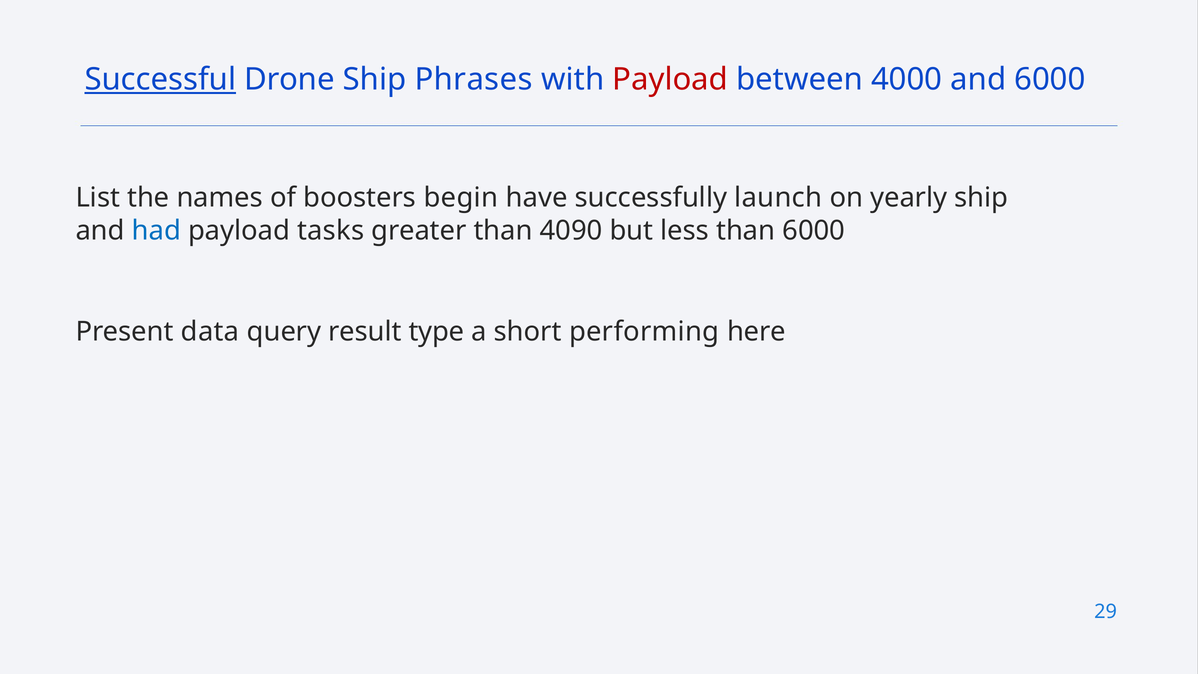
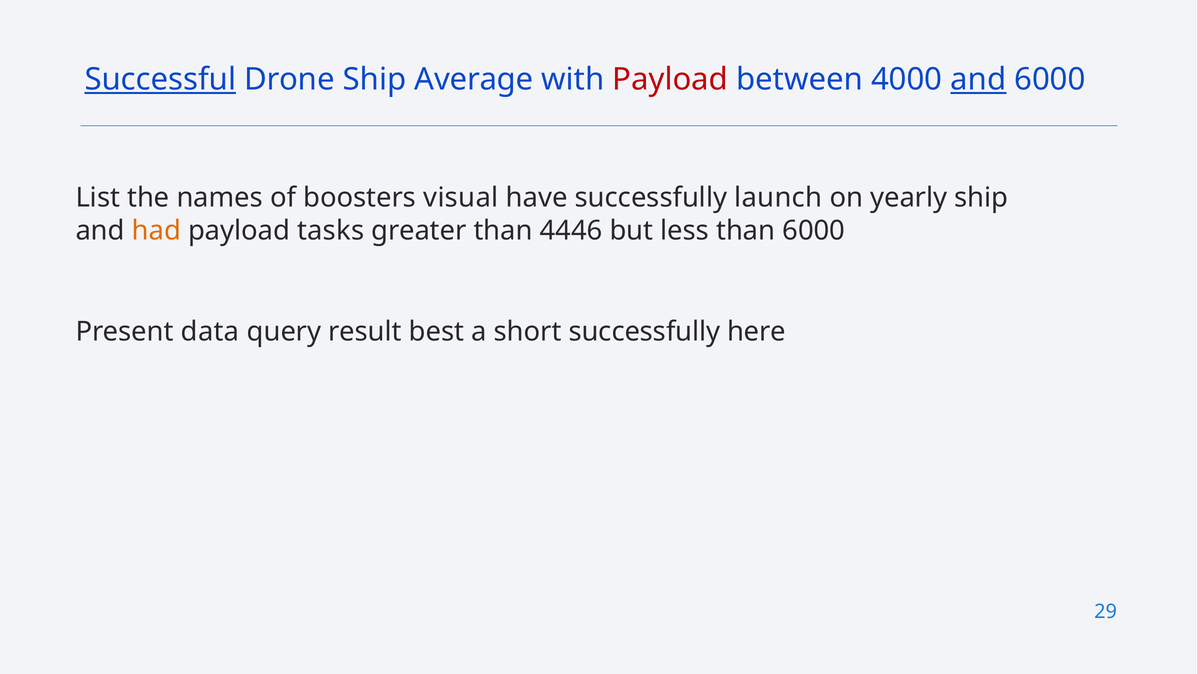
Phrases: Phrases -> Average
and at (978, 80) underline: none -> present
begin: begin -> visual
had colour: blue -> orange
4090: 4090 -> 4446
type: type -> best
short performing: performing -> successfully
